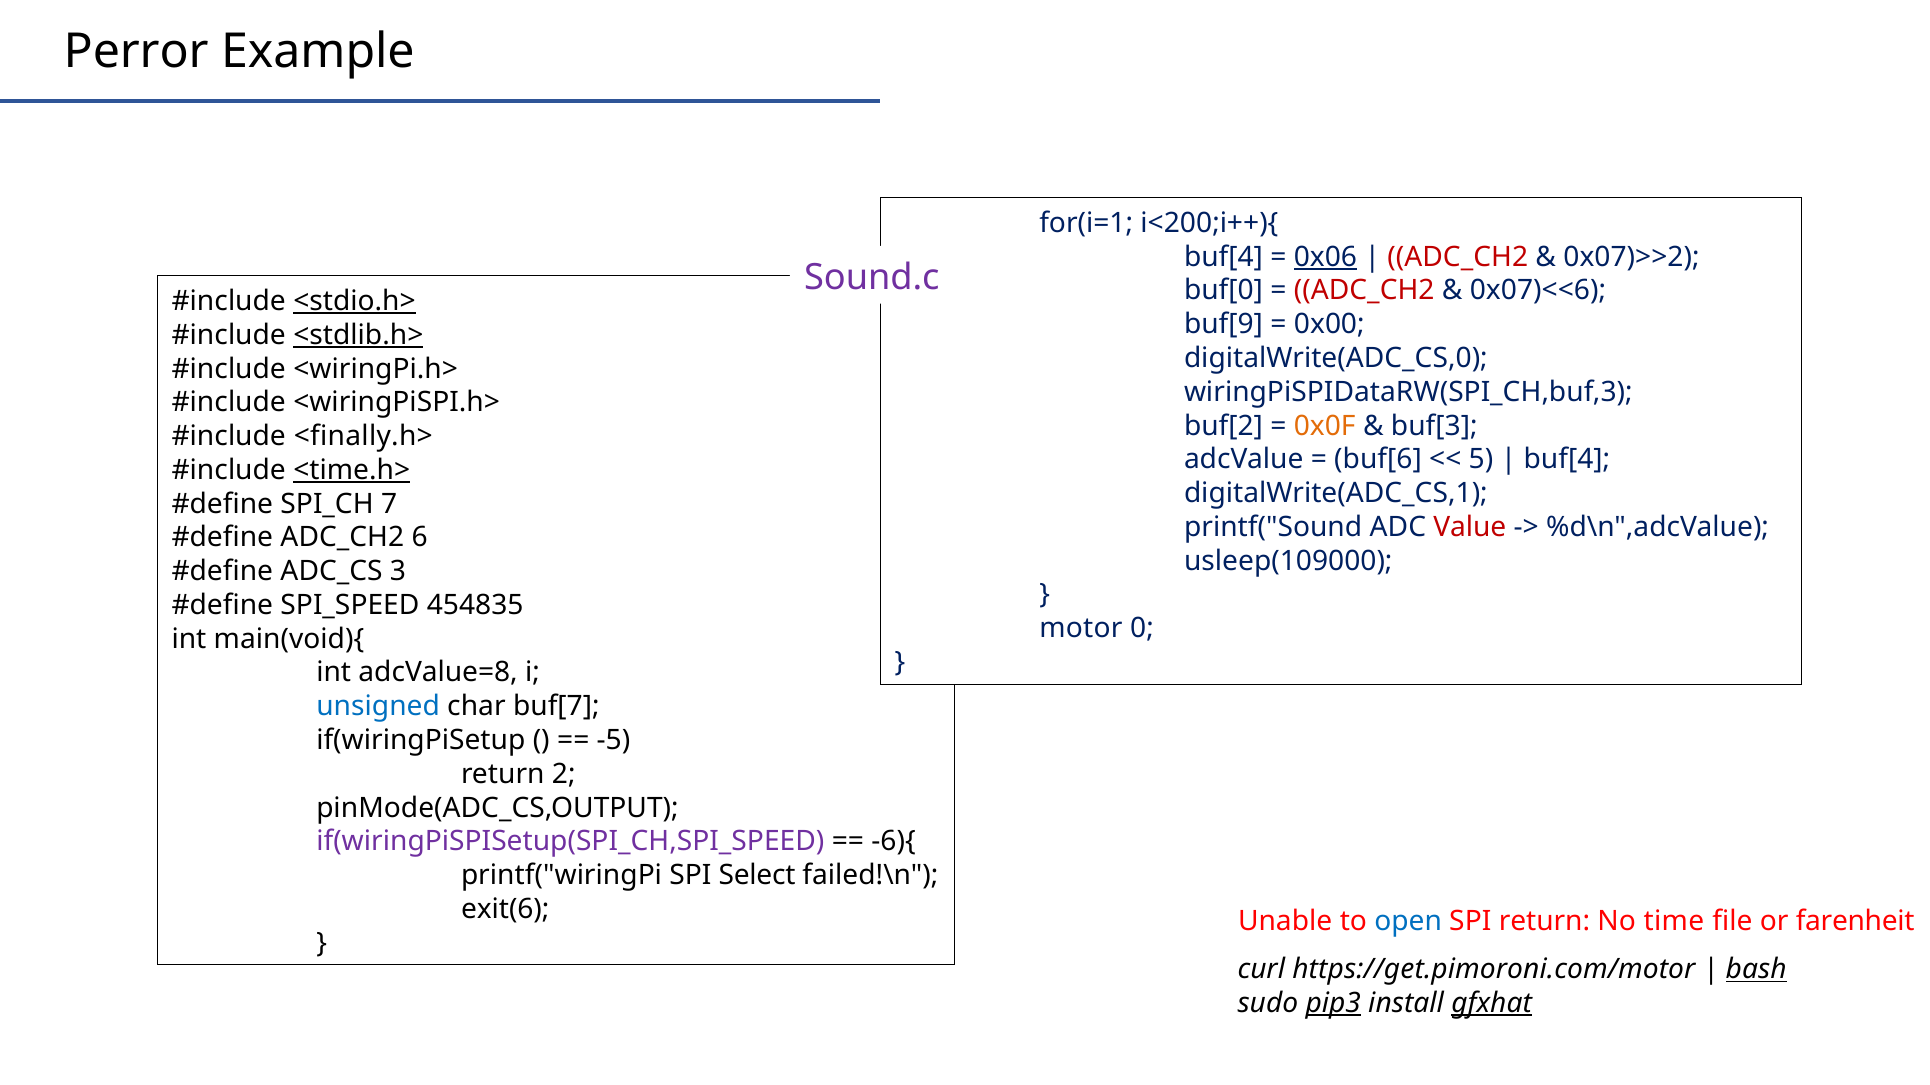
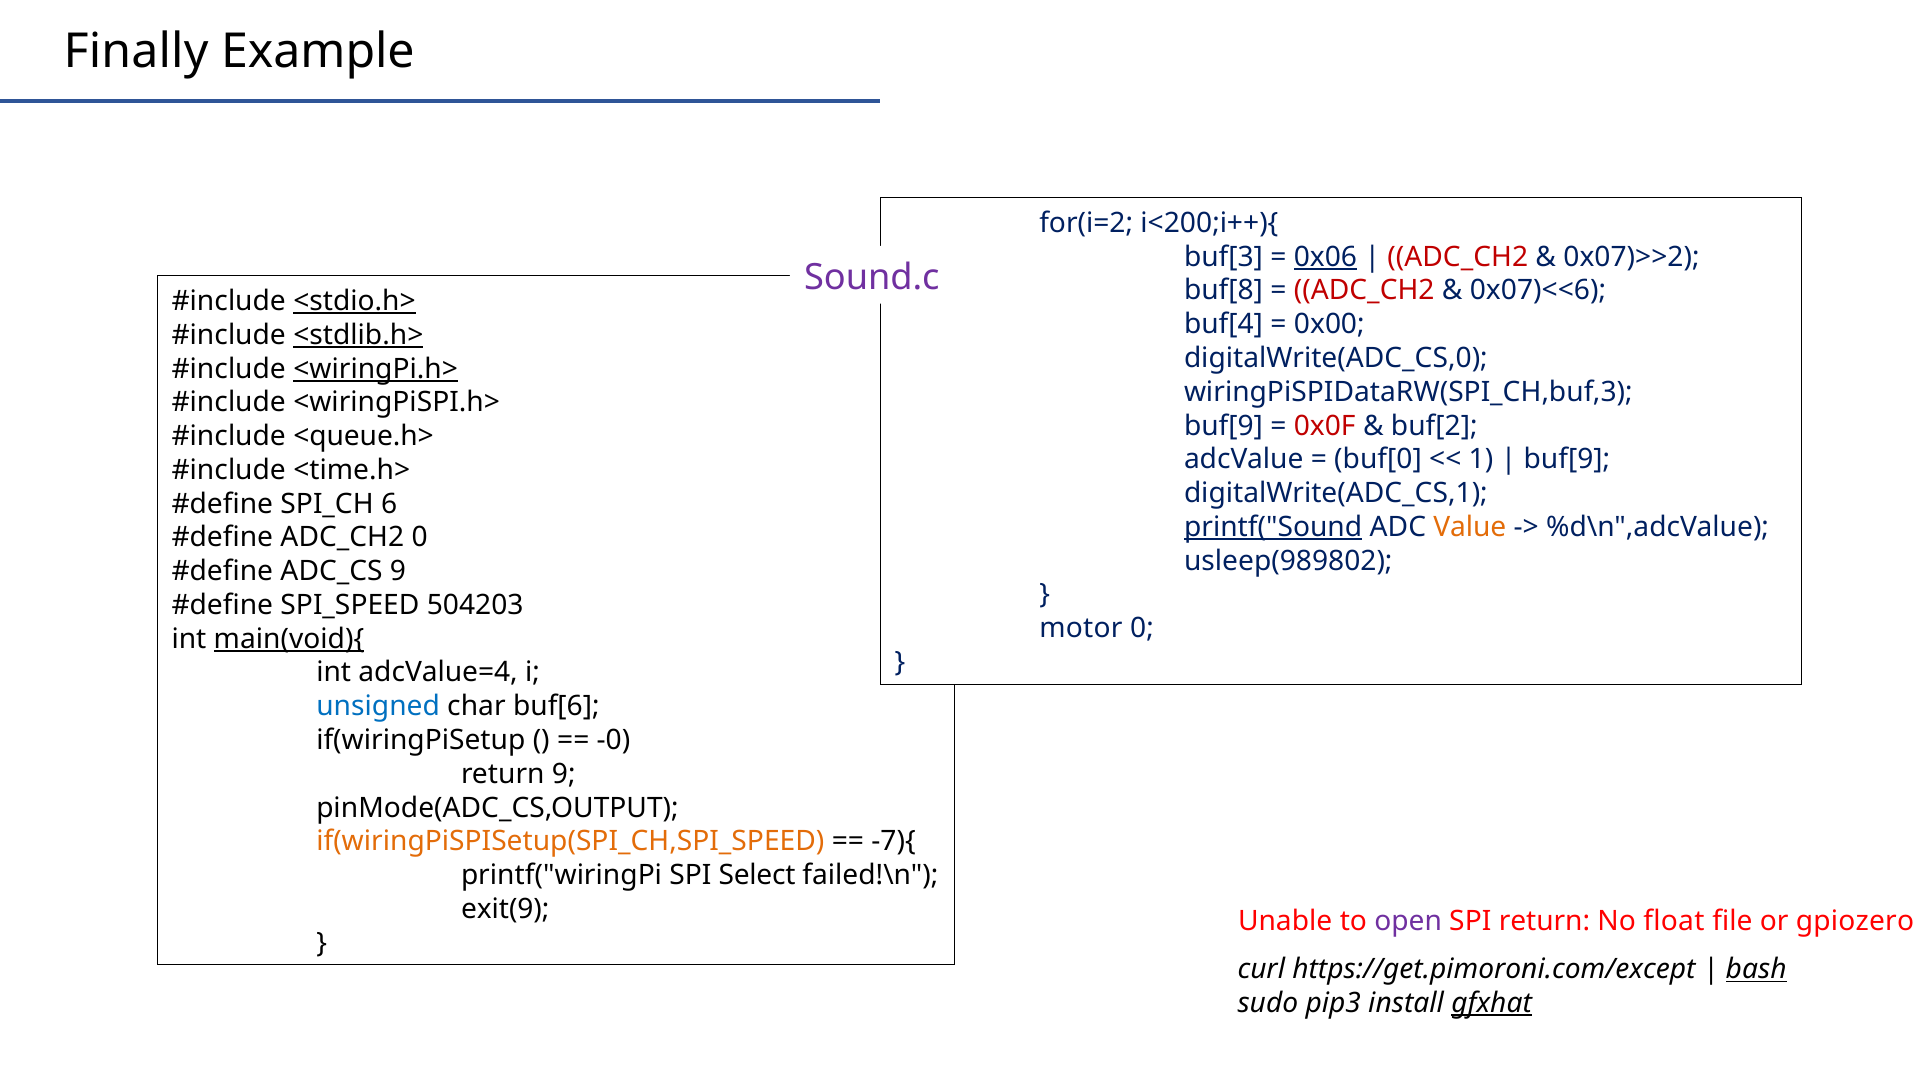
Perror: Perror -> Finally
for(i=1: for(i=1 -> for(i=2
buf[4 at (1223, 257): buf[4 -> buf[3
buf[0: buf[0 -> buf[8
buf[9: buf[9 -> buf[4
<wiringPi.h> underline: none -> present
buf[2 at (1223, 426): buf[2 -> buf[9
0x0F colour: orange -> red
buf[3: buf[3 -> buf[2
<finally.h>: <finally.h> -> <queue.h>
buf[6: buf[6 -> buf[0
5: 5 -> 1
buf[4 at (1567, 460): buf[4 -> buf[9
<time.h> underline: present -> none
7: 7 -> 6
printf("Sound underline: none -> present
Value colour: red -> orange
ADC_CH2 6: 6 -> 0
usleep(109000: usleep(109000 -> usleep(989802
ADC_CS 3: 3 -> 9
454835: 454835 -> 504203
main(void){ underline: none -> present
adcValue=8: adcValue=8 -> adcValue=4
buf[7: buf[7 -> buf[6
-5: -5 -> -0
return 2: 2 -> 9
if(wiringPiSPISetup(SPI_CH,SPI_SPEED colour: purple -> orange
-6){: -6){ -> -7){
exit(6: exit(6 -> exit(9
open colour: blue -> purple
time: time -> float
farenheit: farenheit -> gpiozero
https://get.pimoroni.com/motor: https://get.pimoroni.com/motor -> https://get.pimoroni.com/except
pip3 underline: present -> none
